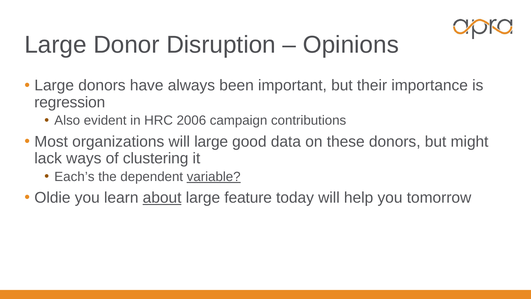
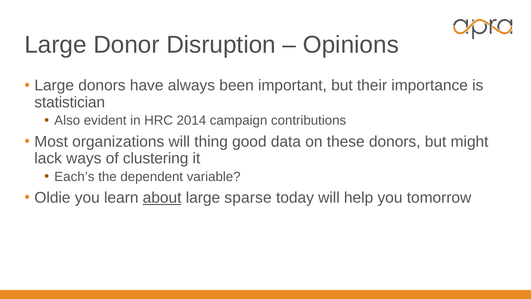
regression: regression -> statistician
2006: 2006 -> 2014
will large: large -> thing
variable underline: present -> none
feature: feature -> sparse
